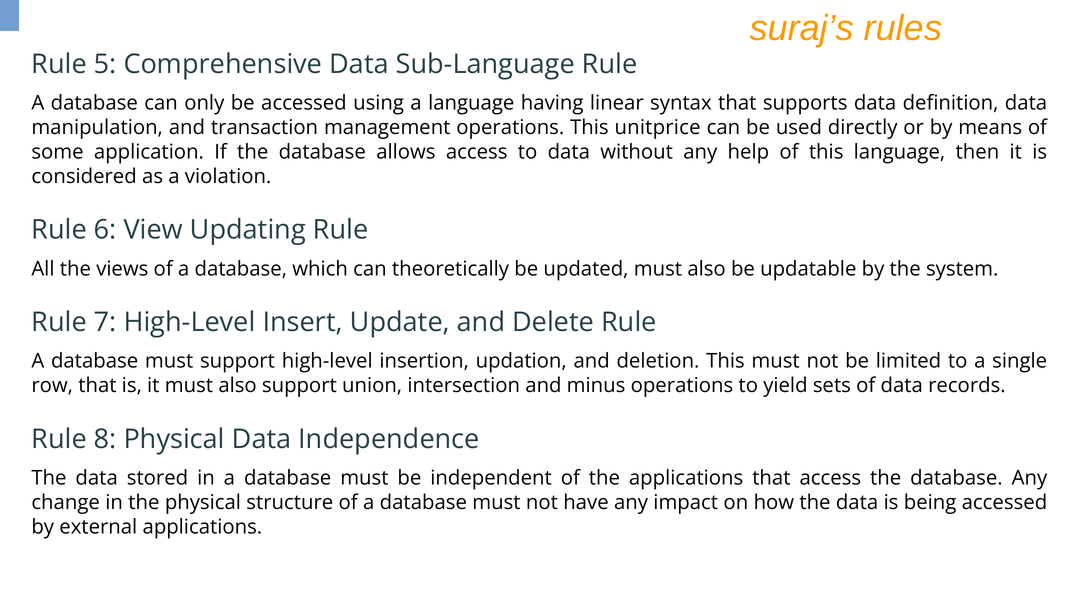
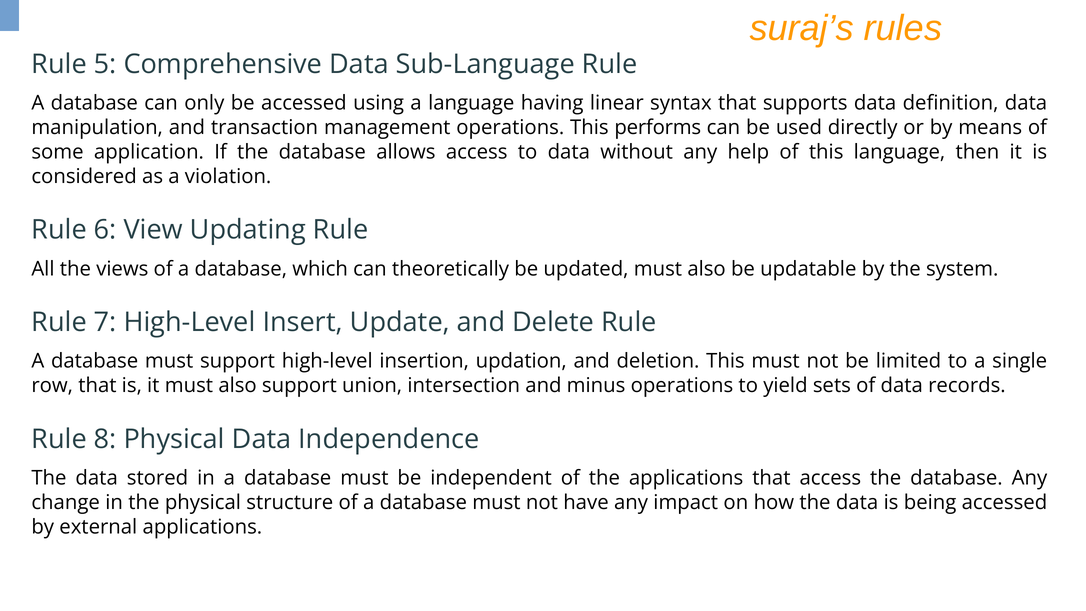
unitprice: unitprice -> performs
